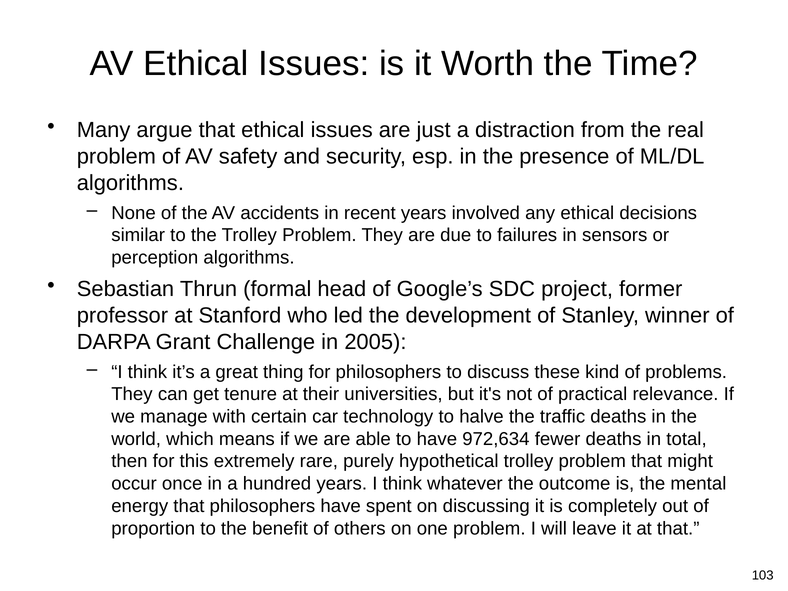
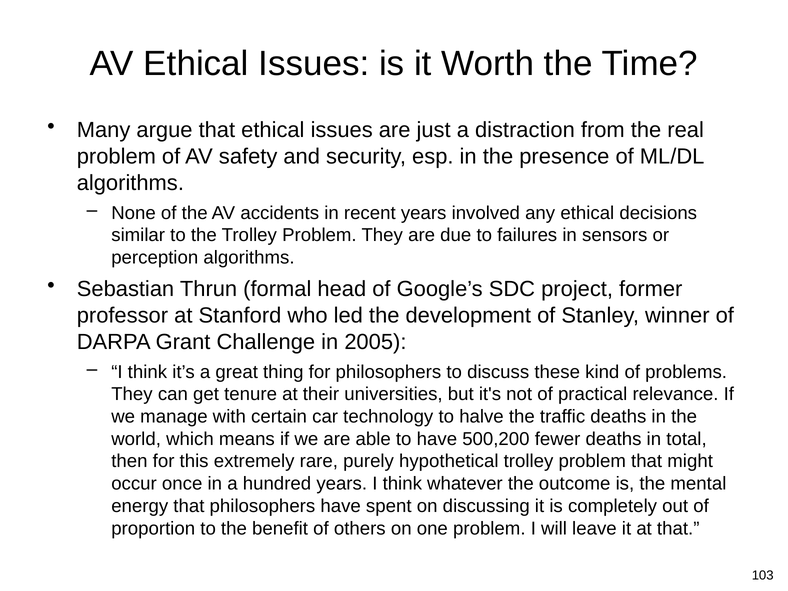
972,634: 972,634 -> 500,200
